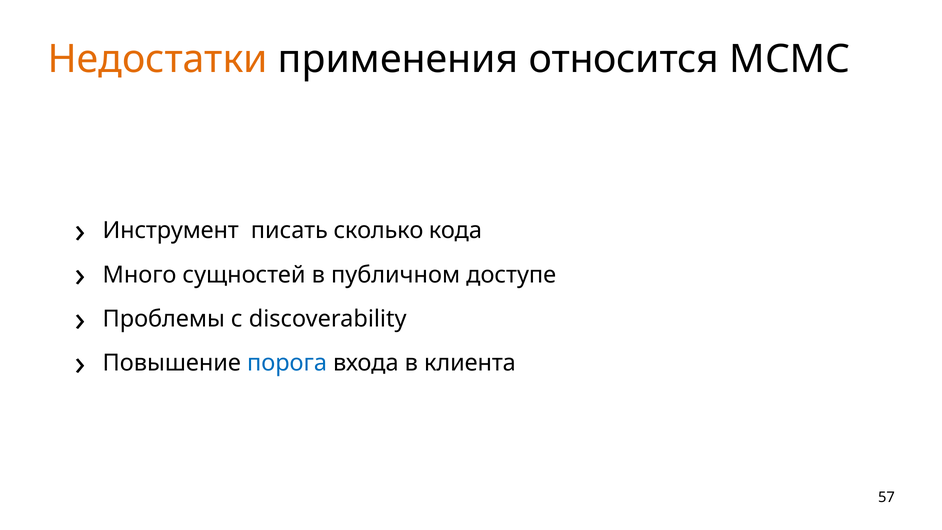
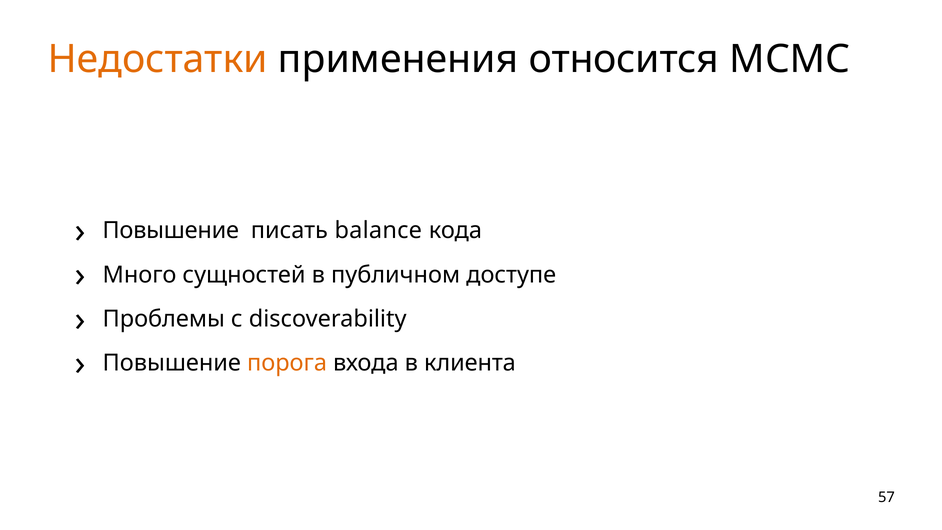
Инструмент at (171, 231): Инструмент -> Повышение
сколько: сколько -> balance
порога colour: blue -> orange
